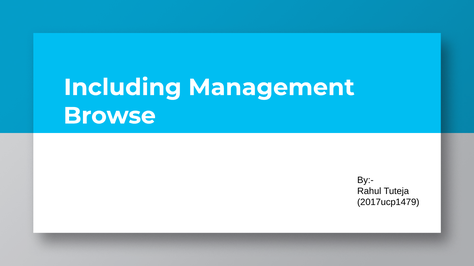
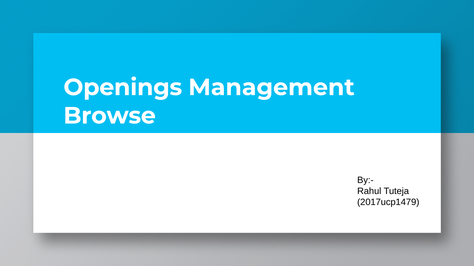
Including: Including -> Openings
